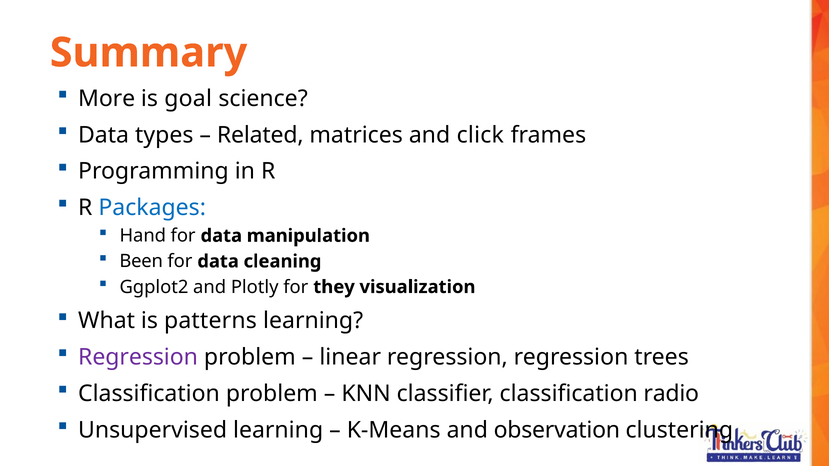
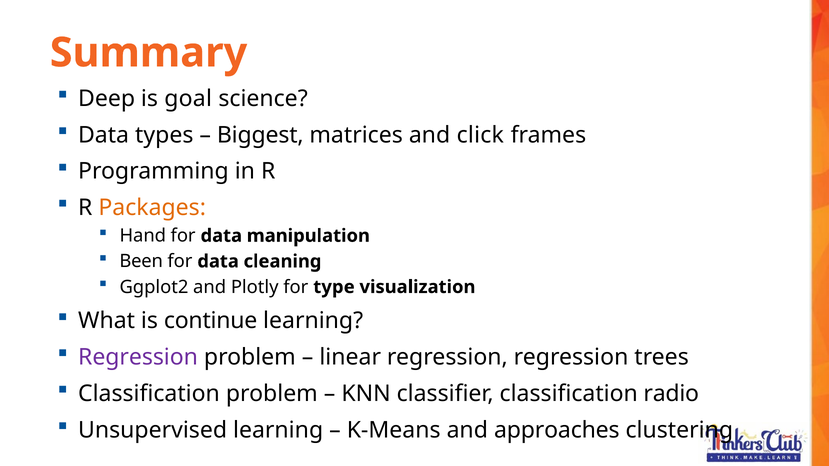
More: More -> Deep
Related: Related -> Biggest
Packages colour: blue -> orange
they: they -> type
patterns: patterns -> continue
observation: observation -> approaches
